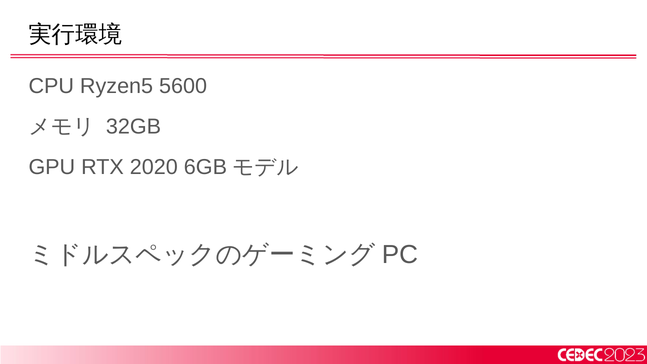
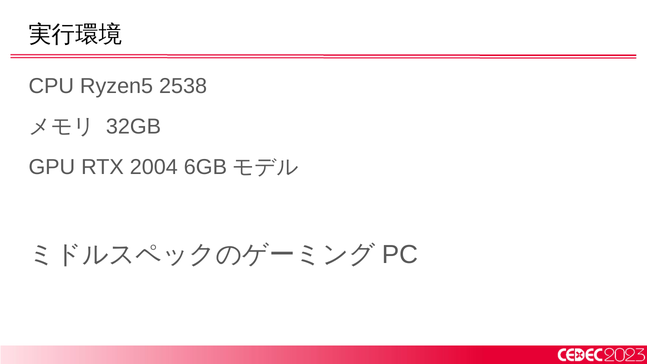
5600: 5600 -> 2538
2020: 2020 -> 2004
